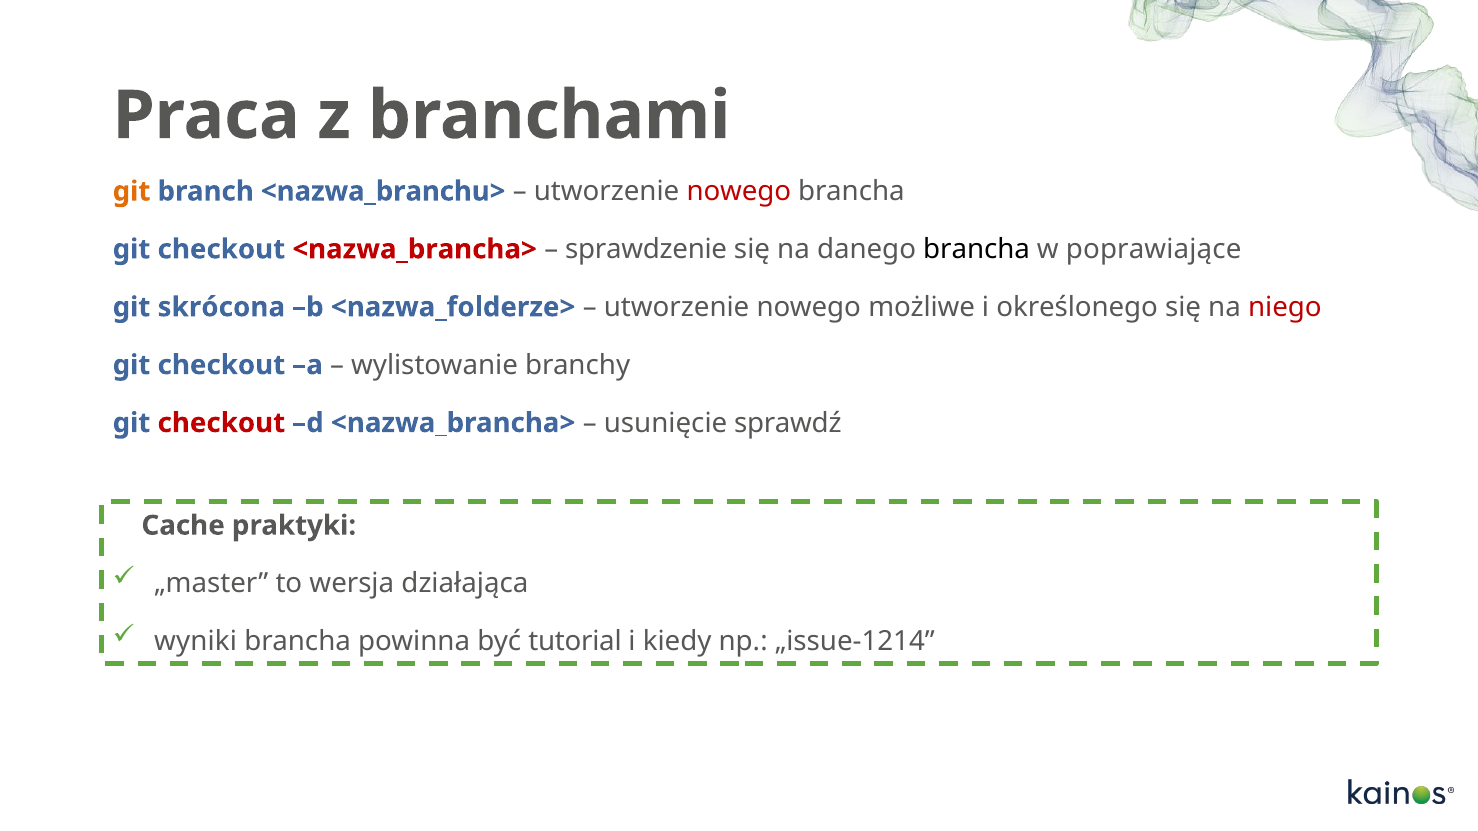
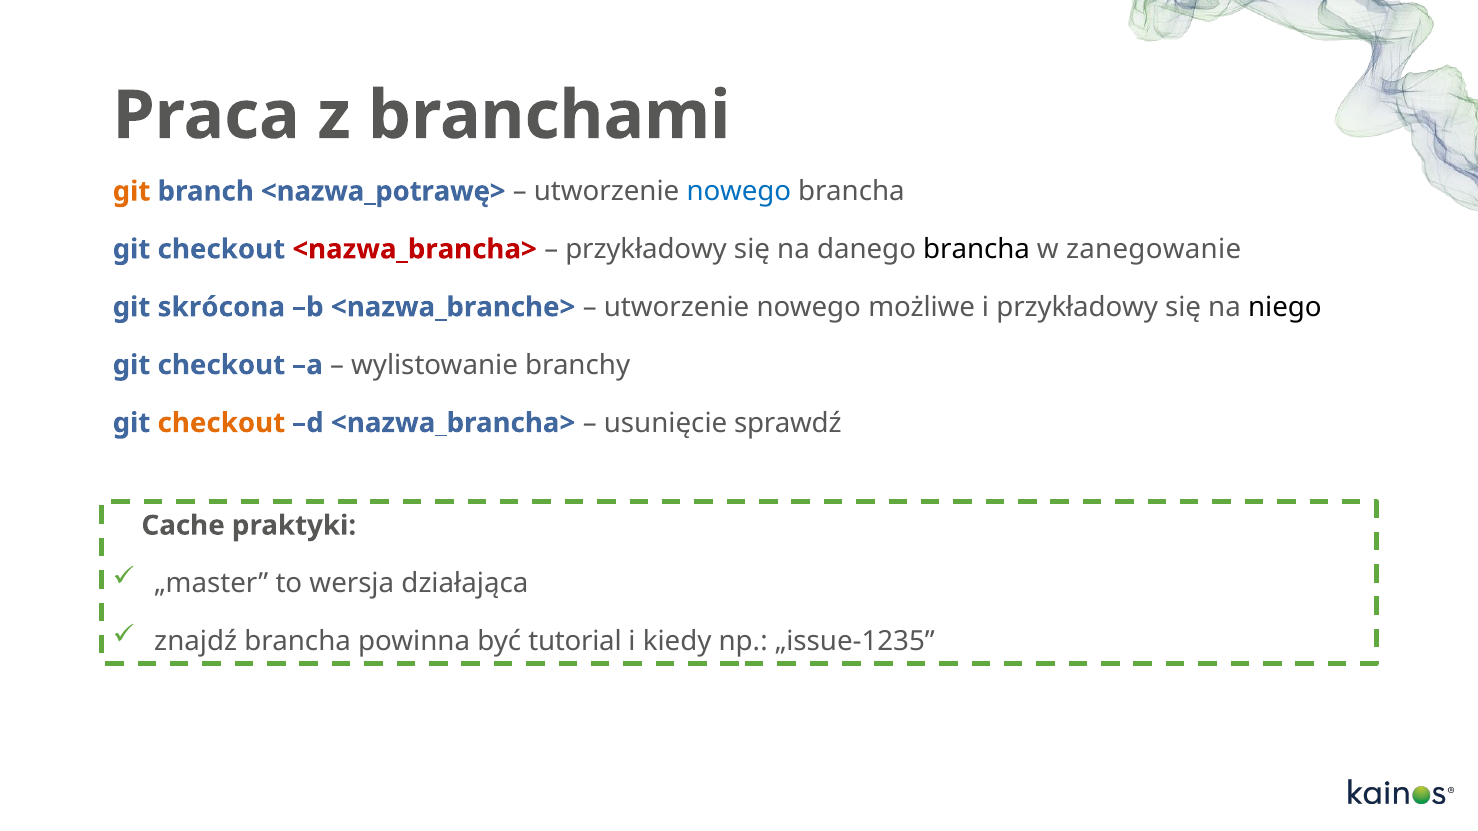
<nazwa_branchu>: <nazwa_branchu> -> <nazwa_potrawę>
nowego at (739, 191) colour: red -> blue
sprawdzenie at (646, 249): sprawdzenie -> przykładowy
poprawiające: poprawiające -> zanegowanie
<nazwa_folderze>: <nazwa_folderze> -> <nazwa_branche>
i określonego: określonego -> przykładowy
niego colour: red -> black
checkout at (221, 423) colour: red -> orange
wyniki: wyniki -> znajdź
„issue-1214: „issue-1214 -> „issue-1235
